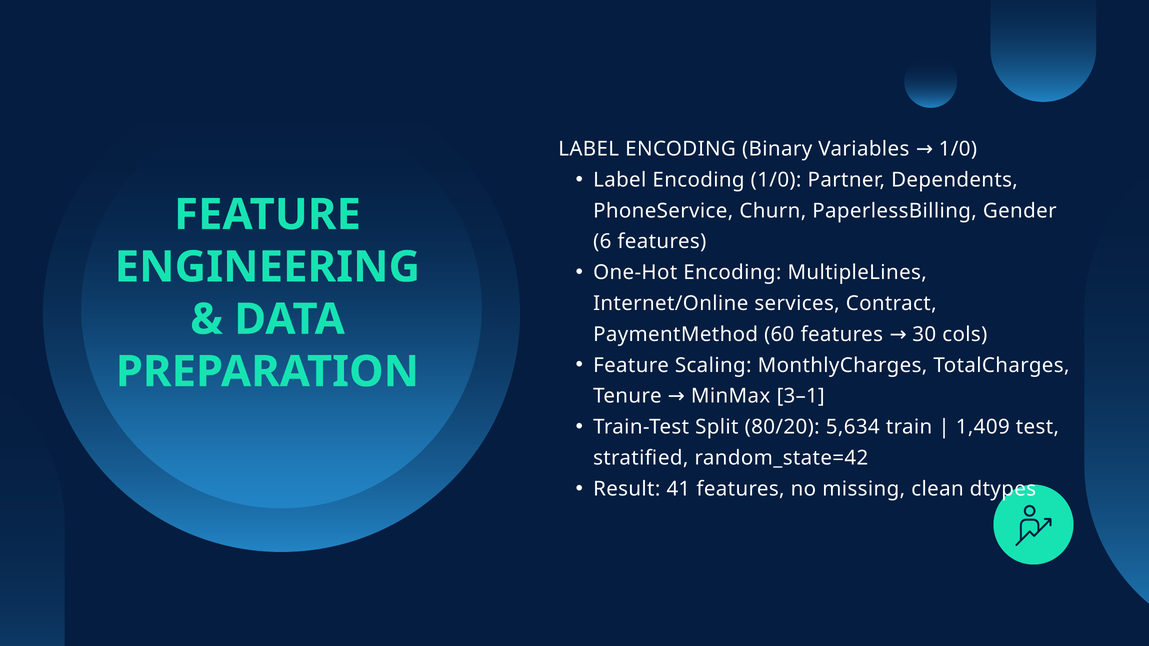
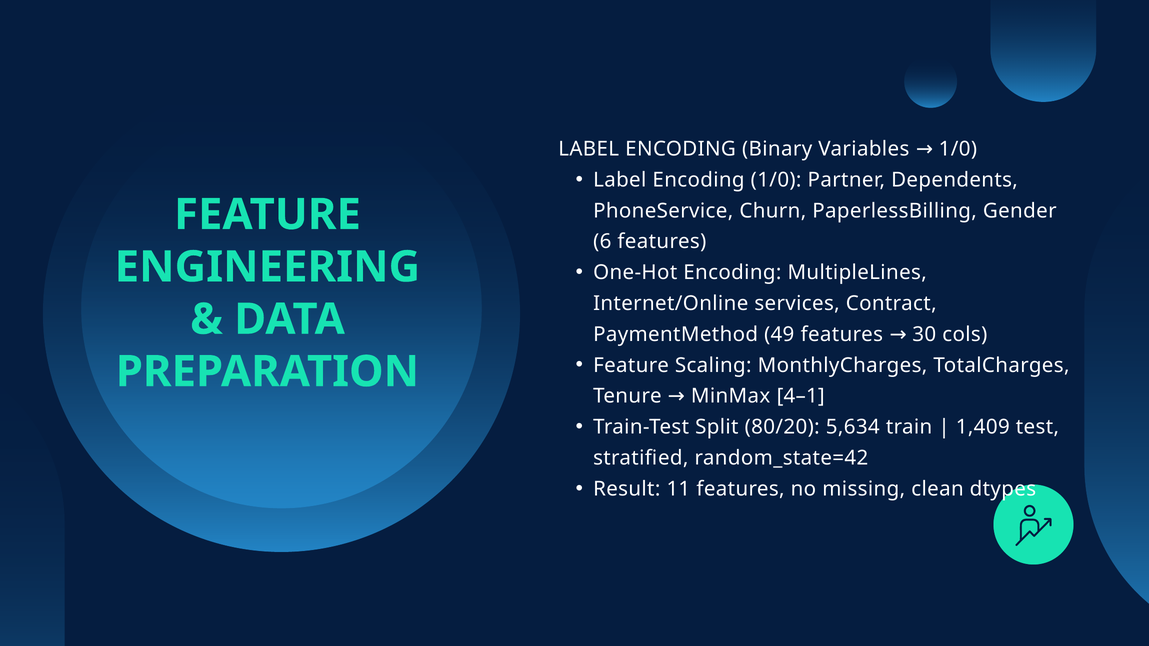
60: 60 -> 49
3–1: 3–1 -> 4–1
41: 41 -> 11
